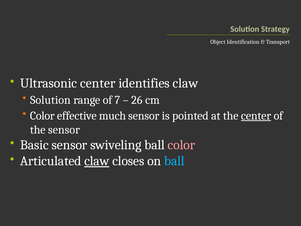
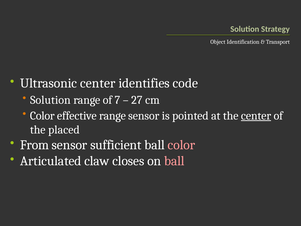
identifies claw: claw -> code
26: 26 -> 27
effective much: much -> range
the sensor: sensor -> placed
Basic: Basic -> From
swiveling: swiveling -> sufficient
claw at (97, 161) underline: present -> none
ball at (174, 161) colour: light blue -> pink
